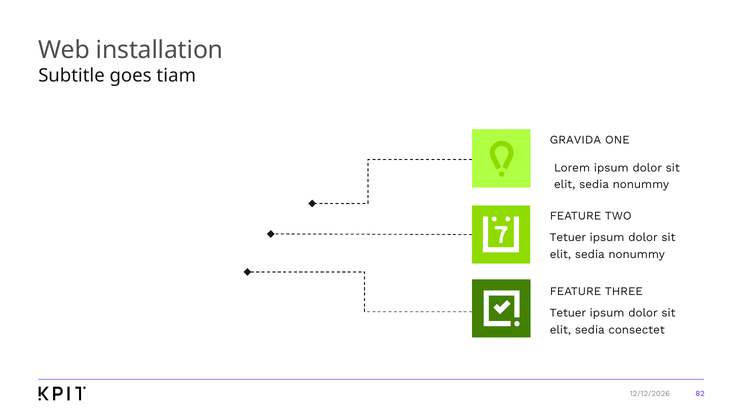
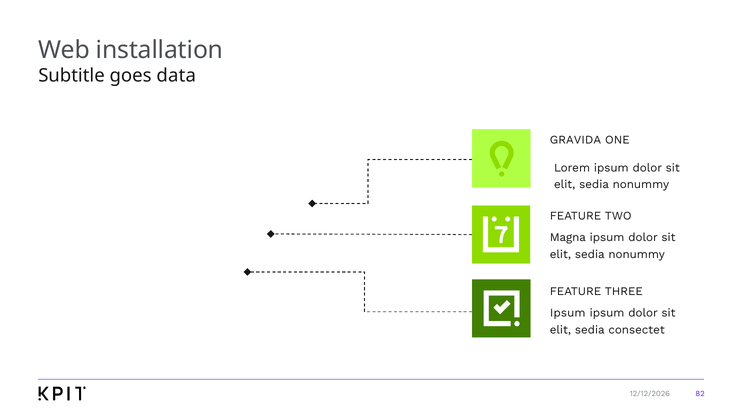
tiam: tiam -> data
Tetuer at (568, 238): Tetuer -> Magna
Tetuer at (568, 313): Tetuer -> Ipsum
